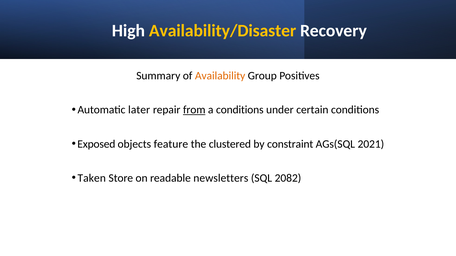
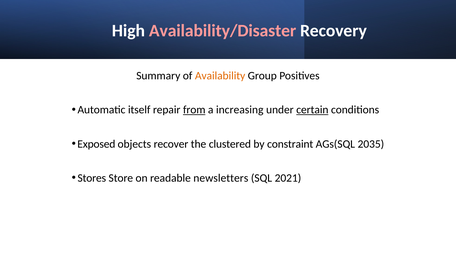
Availability/Disaster colour: yellow -> pink
later: later -> itself
a conditions: conditions -> increasing
certain underline: none -> present
feature: feature -> recover
2021: 2021 -> 2035
Taken: Taken -> Stores
2082: 2082 -> 2021
